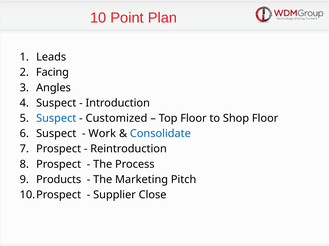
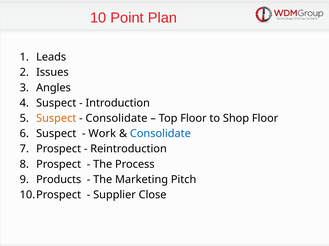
Facing: Facing -> Issues
Suspect at (56, 119) colour: blue -> orange
Customized at (116, 119): Customized -> Consolidate
